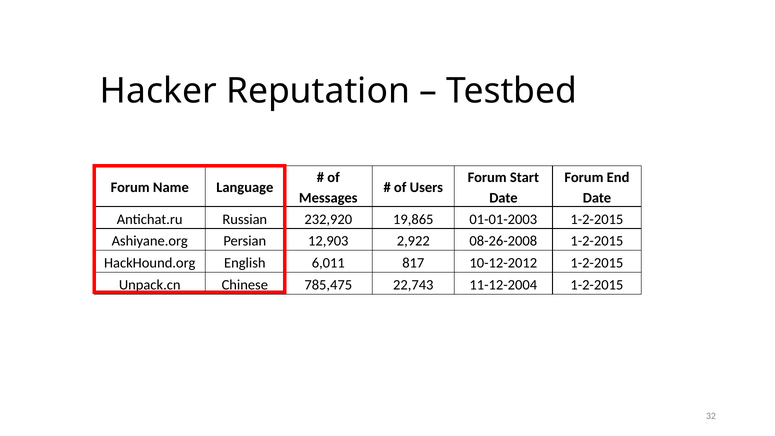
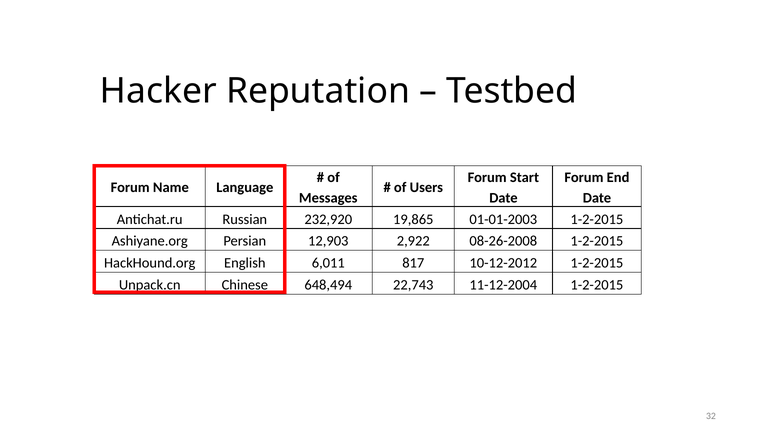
785,475: 785,475 -> 648,494
